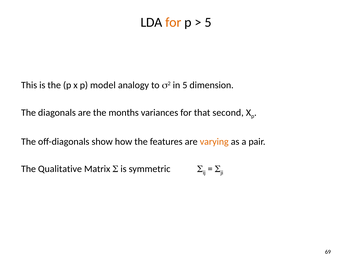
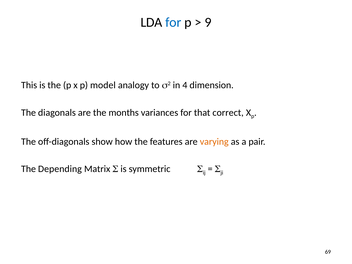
for at (173, 22) colour: orange -> blue
5 at (208, 22): 5 -> 9
in 5: 5 -> 4
second: second -> correct
Qualitative: Qualitative -> Depending
